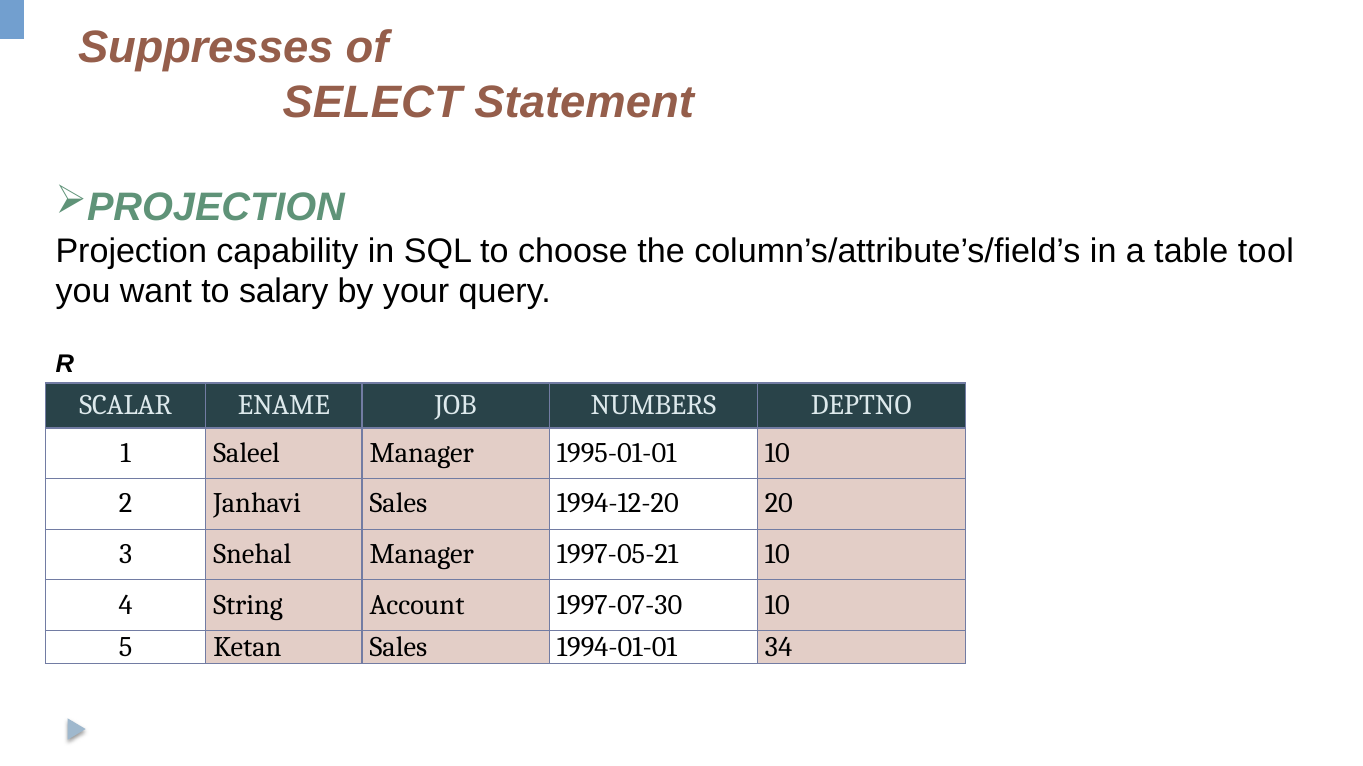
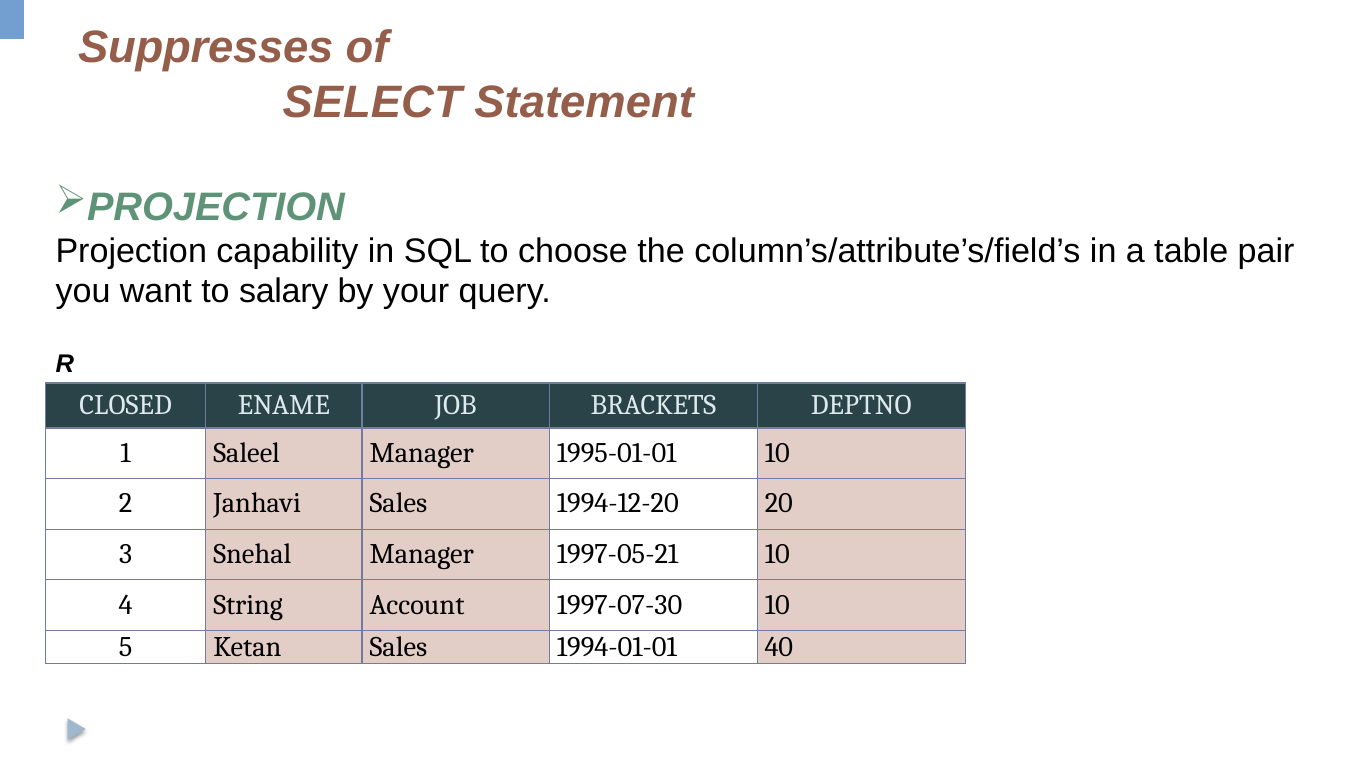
tool: tool -> pair
SCALAR: SCALAR -> CLOSED
NUMBERS: NUMBERS -> BRACKETS
34: 34 -> 40
